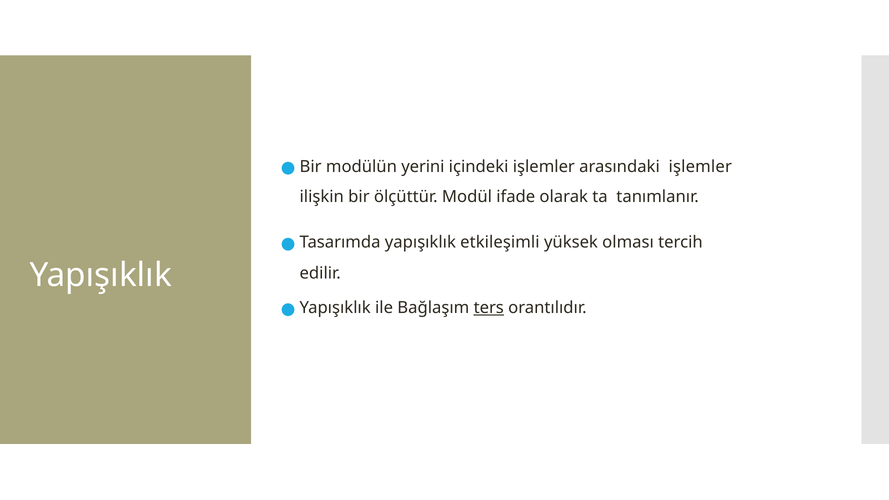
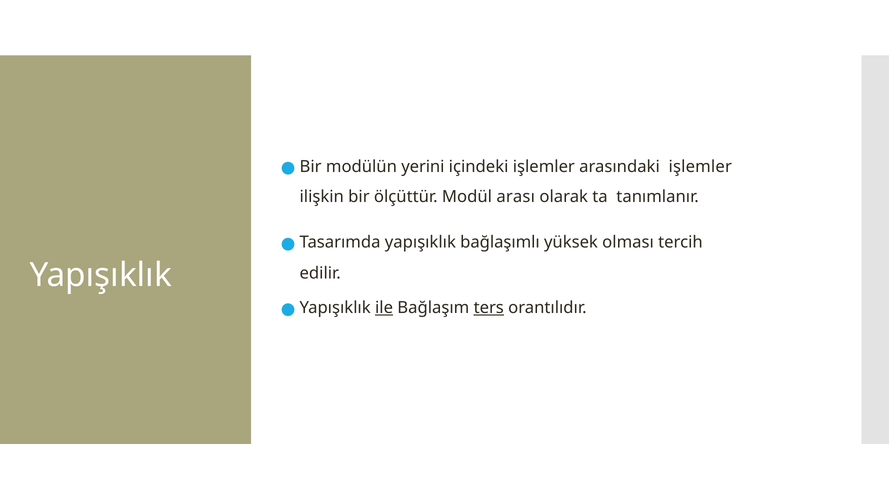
ifade: ifade -> arası
etkileşimli: etkileşimli -> bağlaşımlı
ile underline: none -> present
